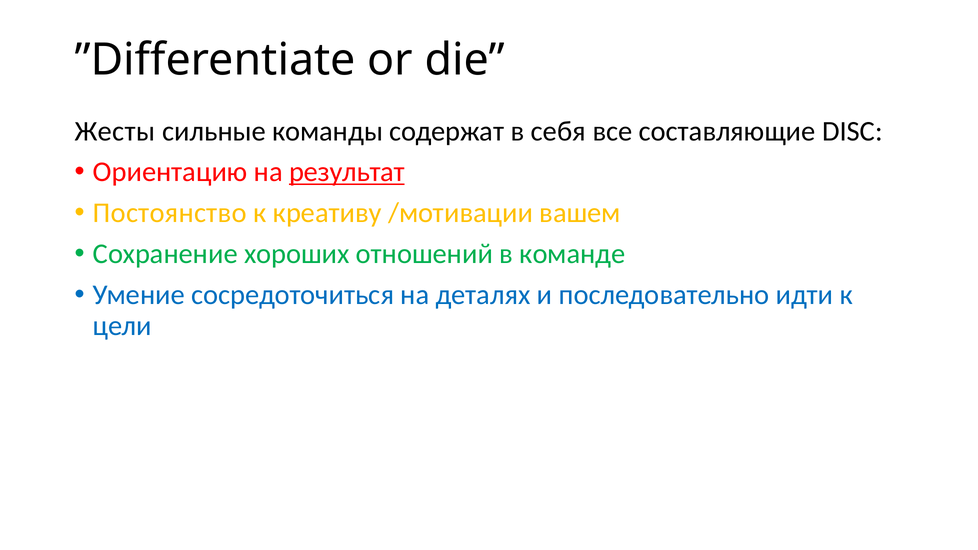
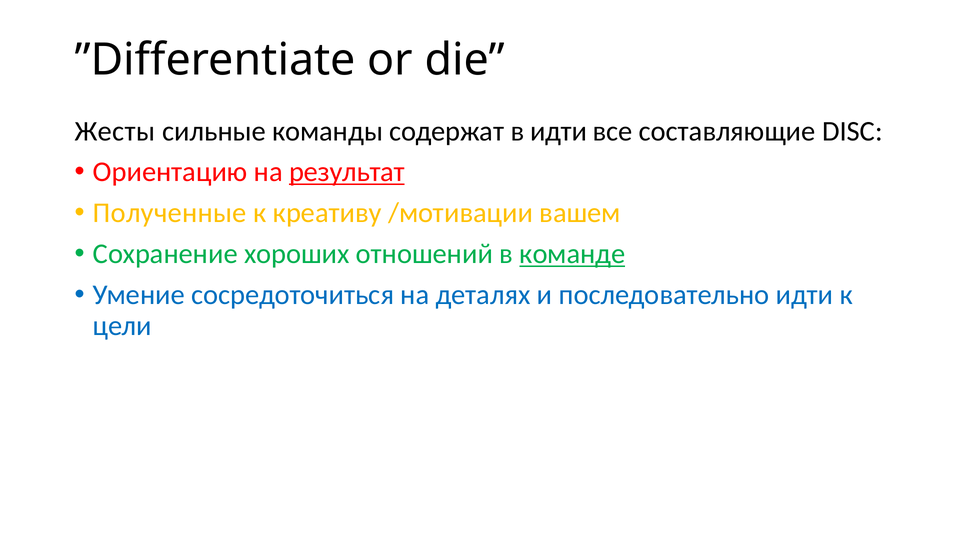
в себя: себя -> идти
Постоянство: Постоянство -> Полученные
команде underline: none -> present
